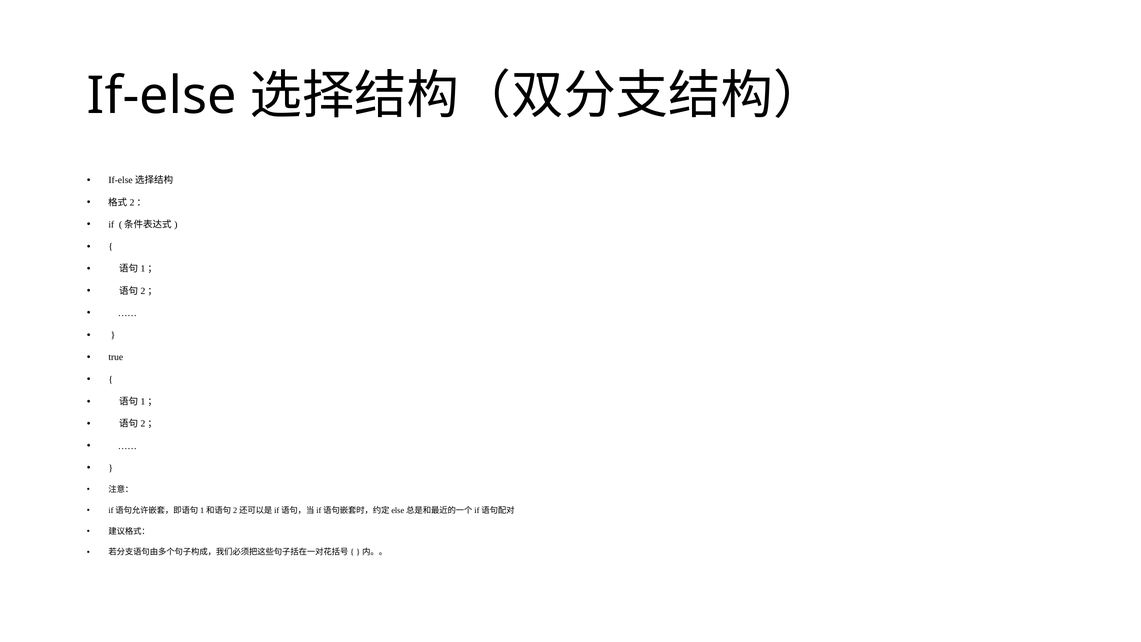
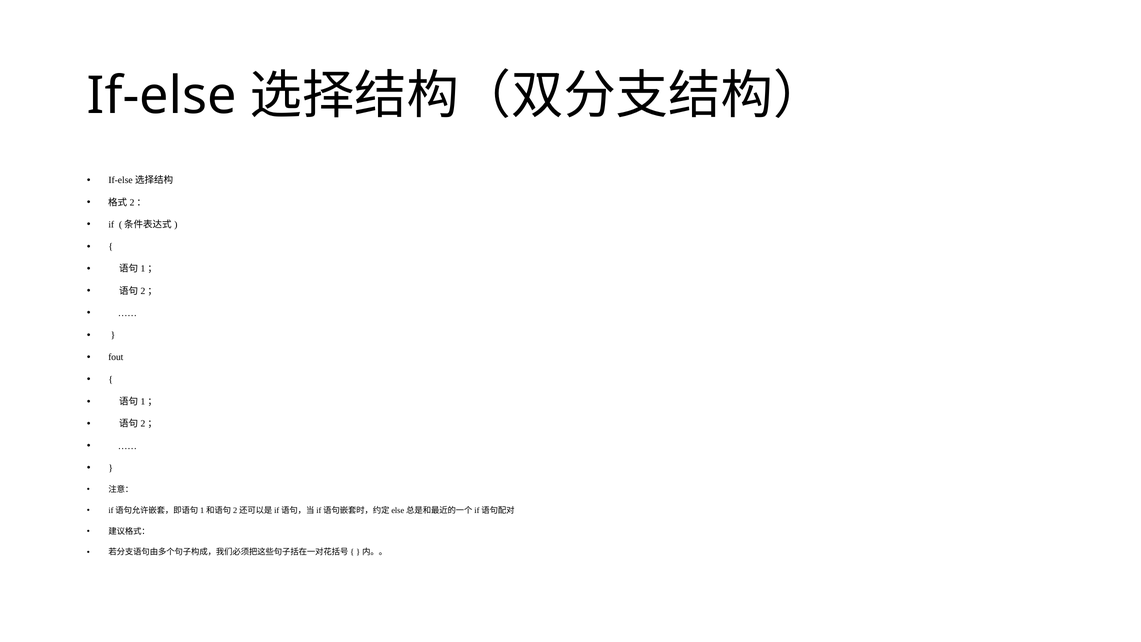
true: true -> fout
